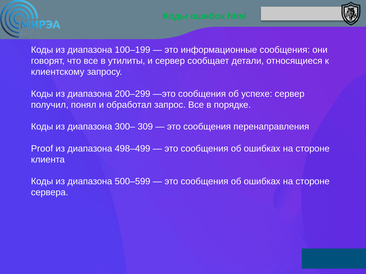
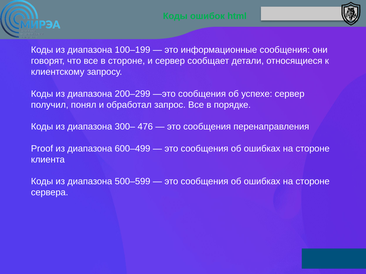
в утилиты: утилиты -> стороне
309: 309 -> 476
498–499: 498–499 -> 600–499
